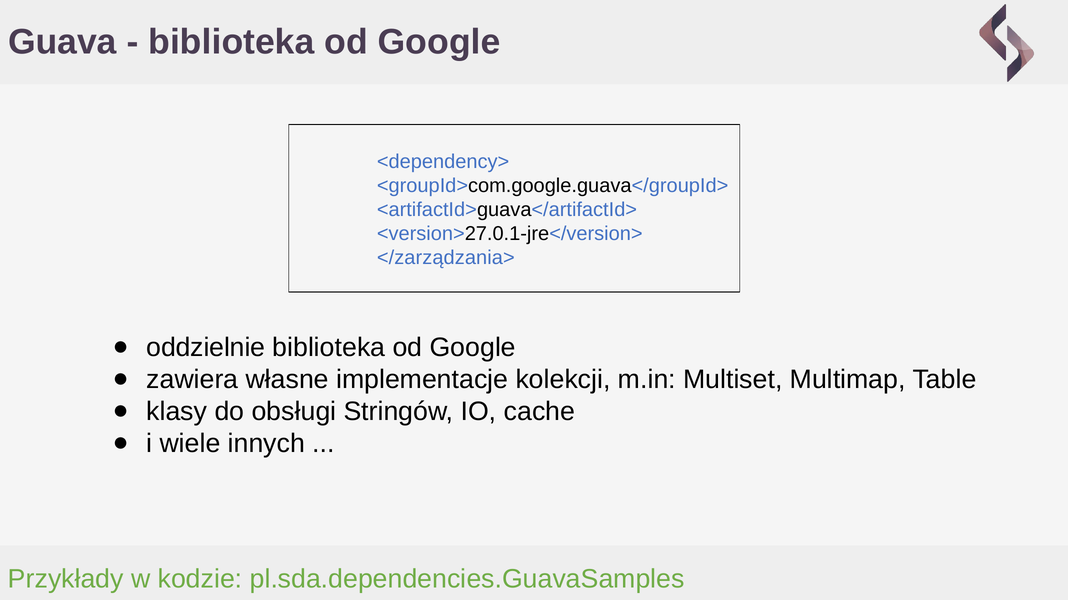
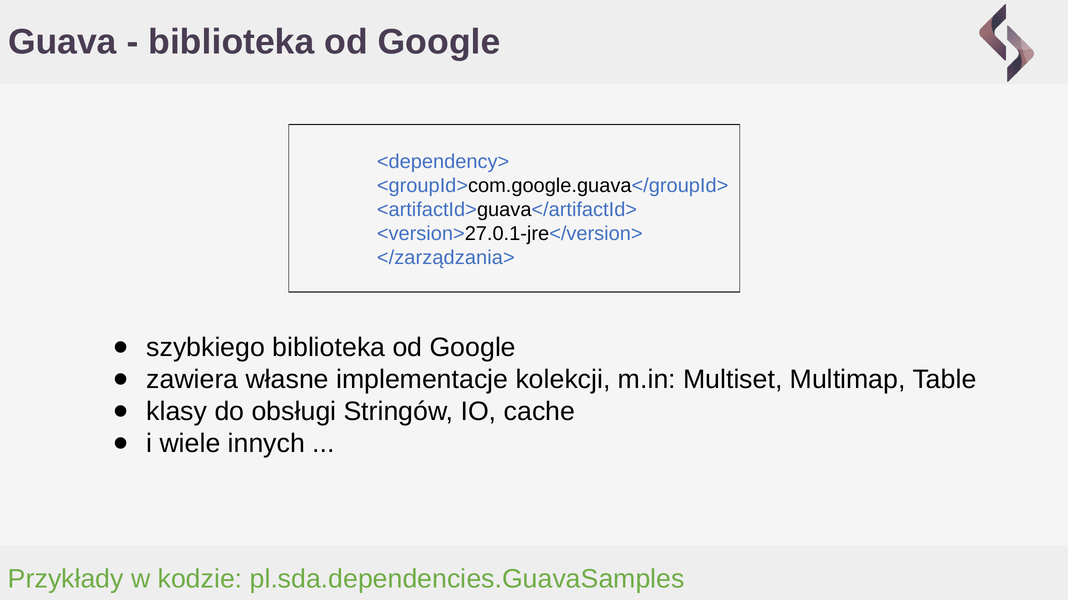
oddzielnie: oddzielnie -> szybkiego
